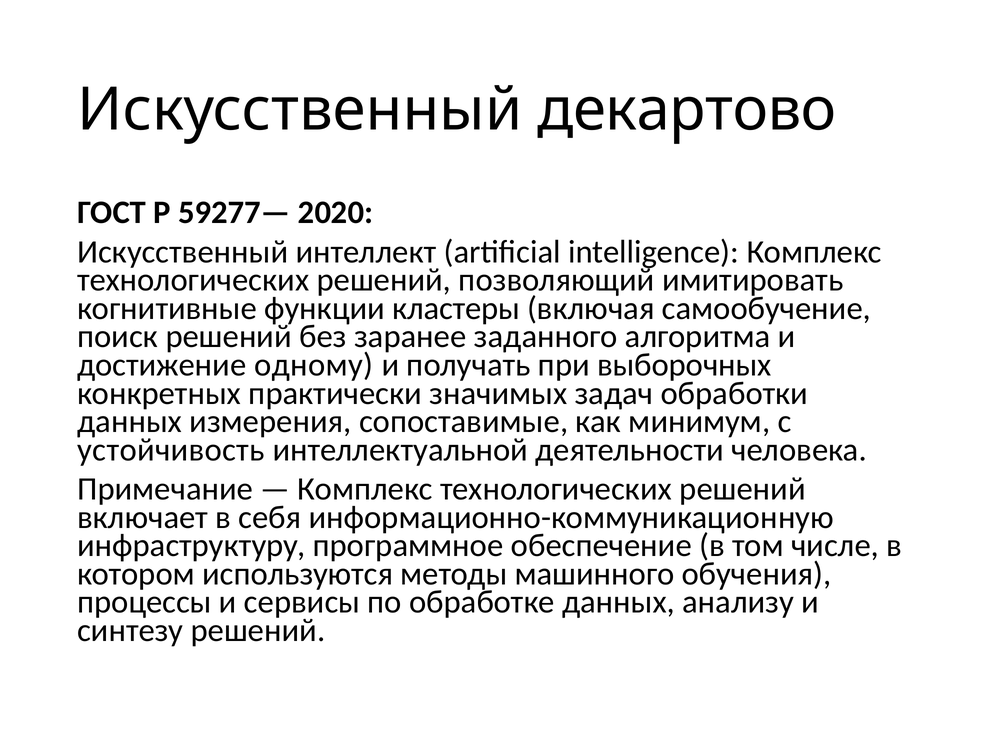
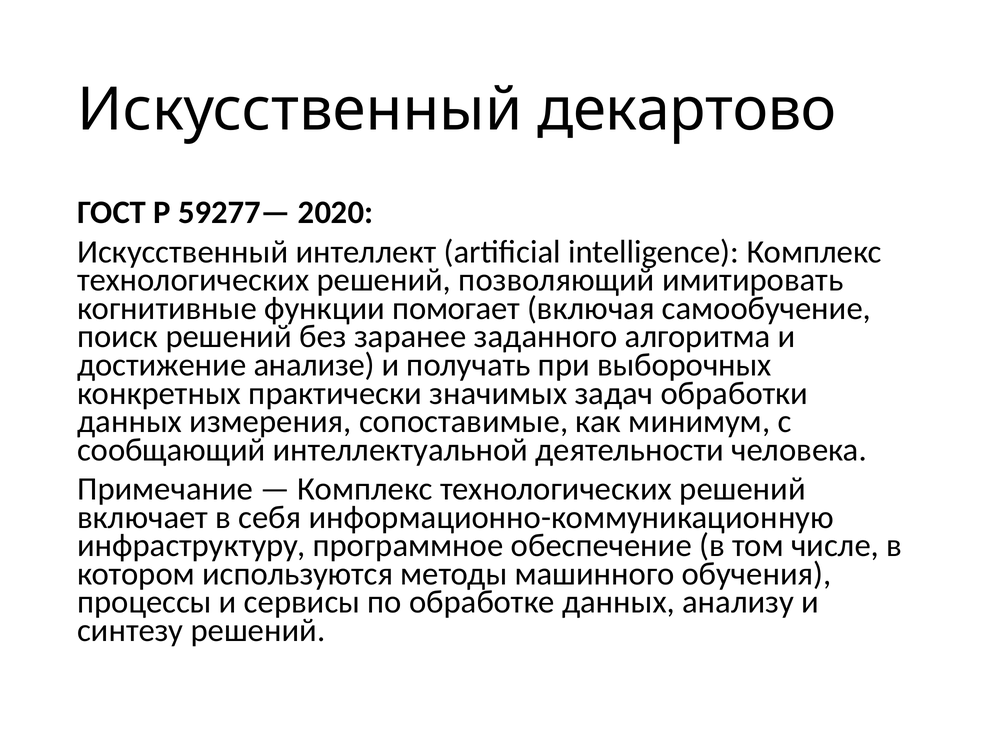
кластеры: кластеры -> помогает
одному: одному -> анализе
устойчивость: устойчивость -> сообщающий
